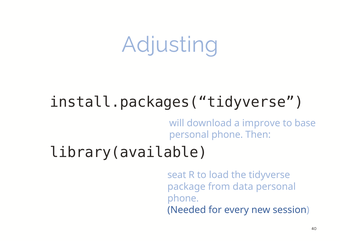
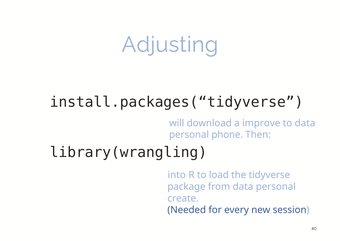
to base: base -> data
library(available: library(available -> library(wrangling
seat: seat -> into
phone at (183, 198): phone -> create
